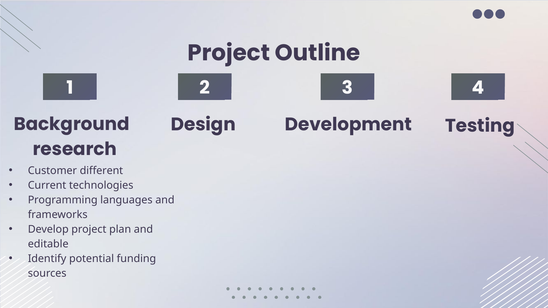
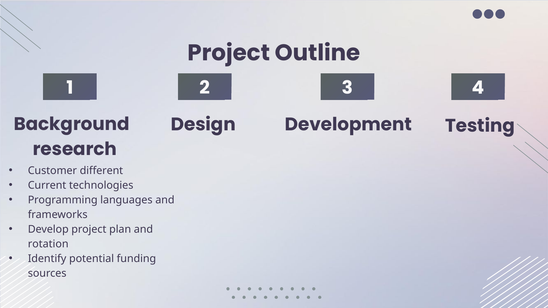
editable: editable -> rotation
